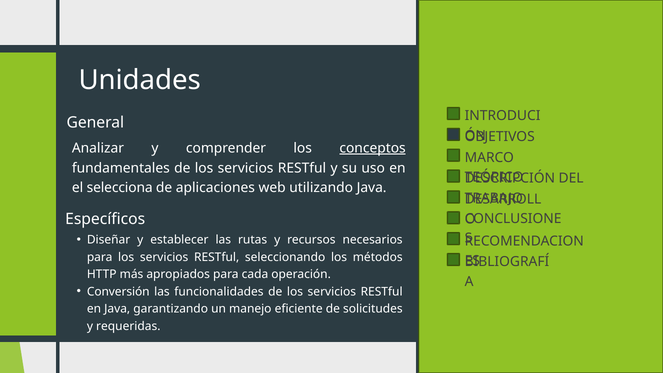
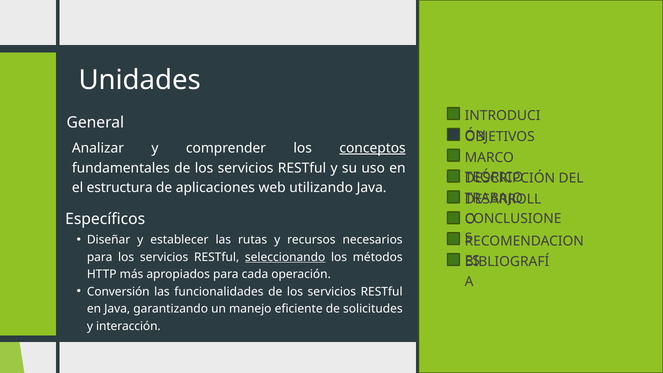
selecciona: selecciona -> estructura
seleccionando underline: none -> present
requeridas: requeridas -> interacción
